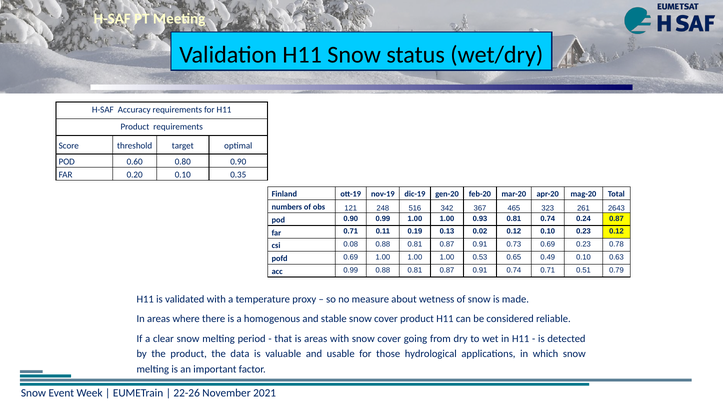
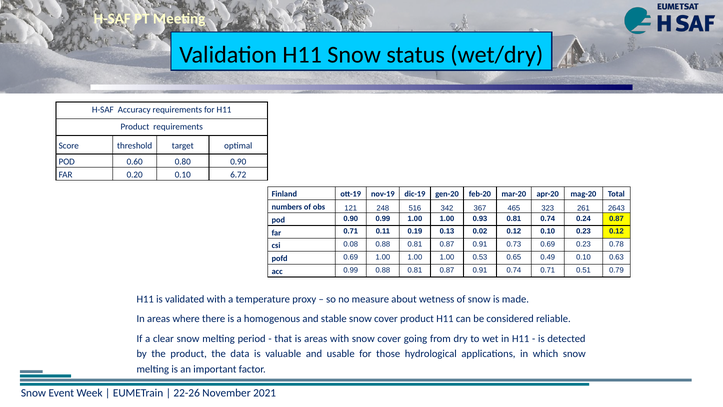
0.35: 0.35 -> 6.72
